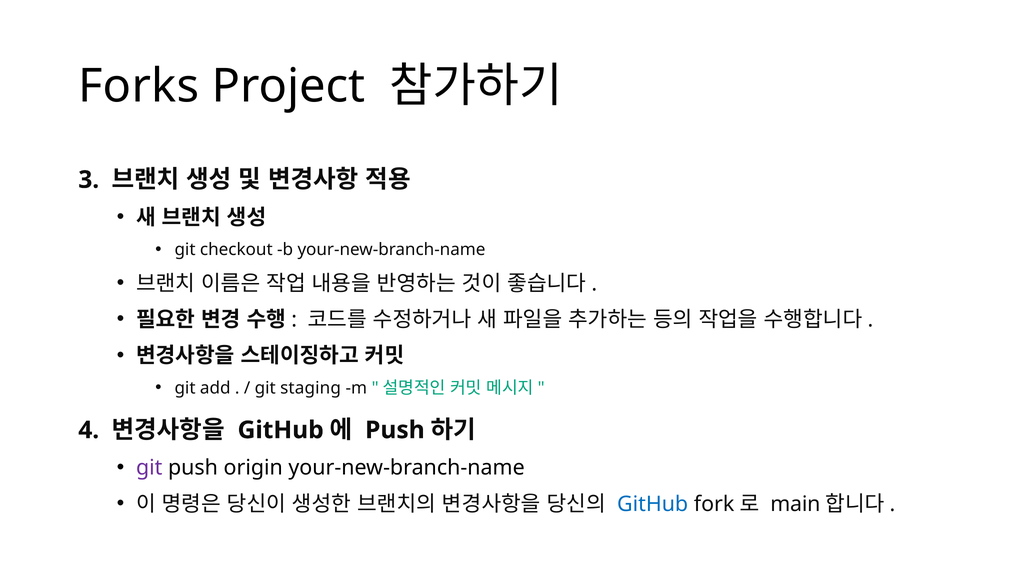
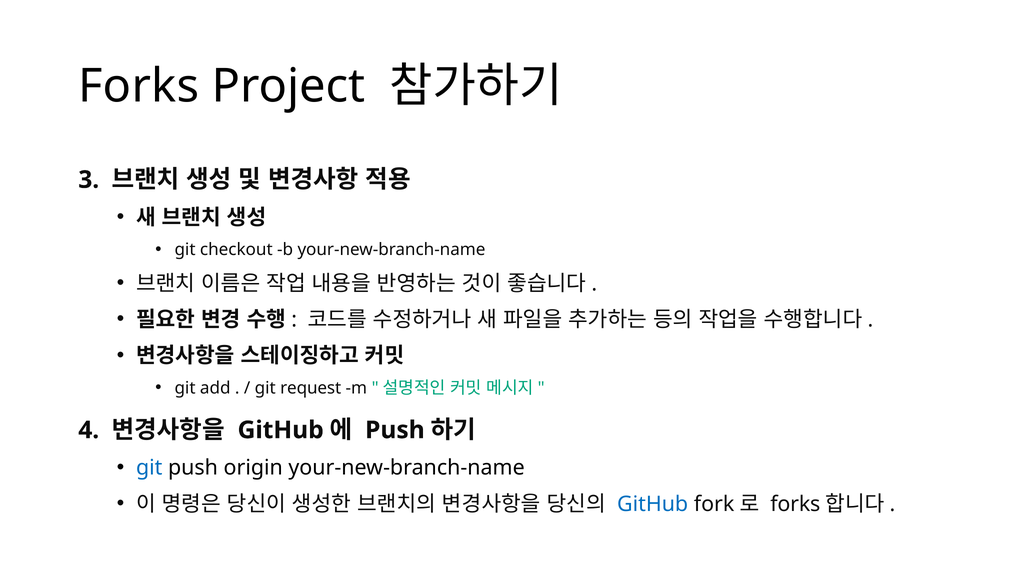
staging: staging -> request
git at (149, 468) colour: purple -> blue
main at (795, 505): main -> forks
